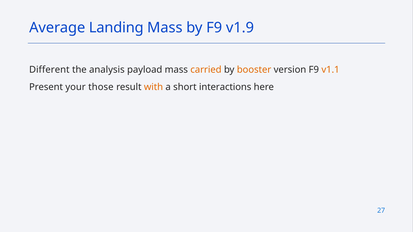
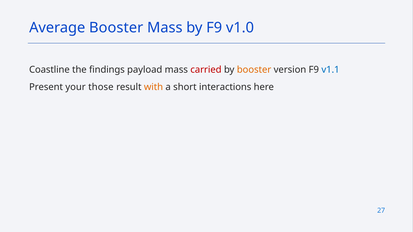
Average Landing: Landing -> Booster
v1.9: v1.9 -> v1.0
Different: Different -> Coastline
analysis: analysis -> findings
carried colour: orange -> red
v1.1 colour: orange -> blue
